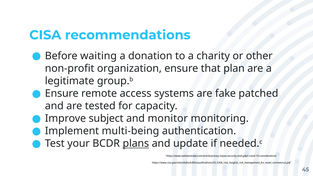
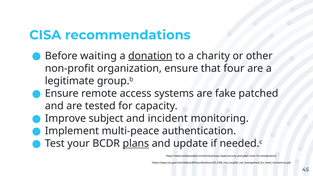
donation underline: none -> present
plan: plan -> four
monitor: monitor -> incident
multi-being: multi-being -> multi-peace
